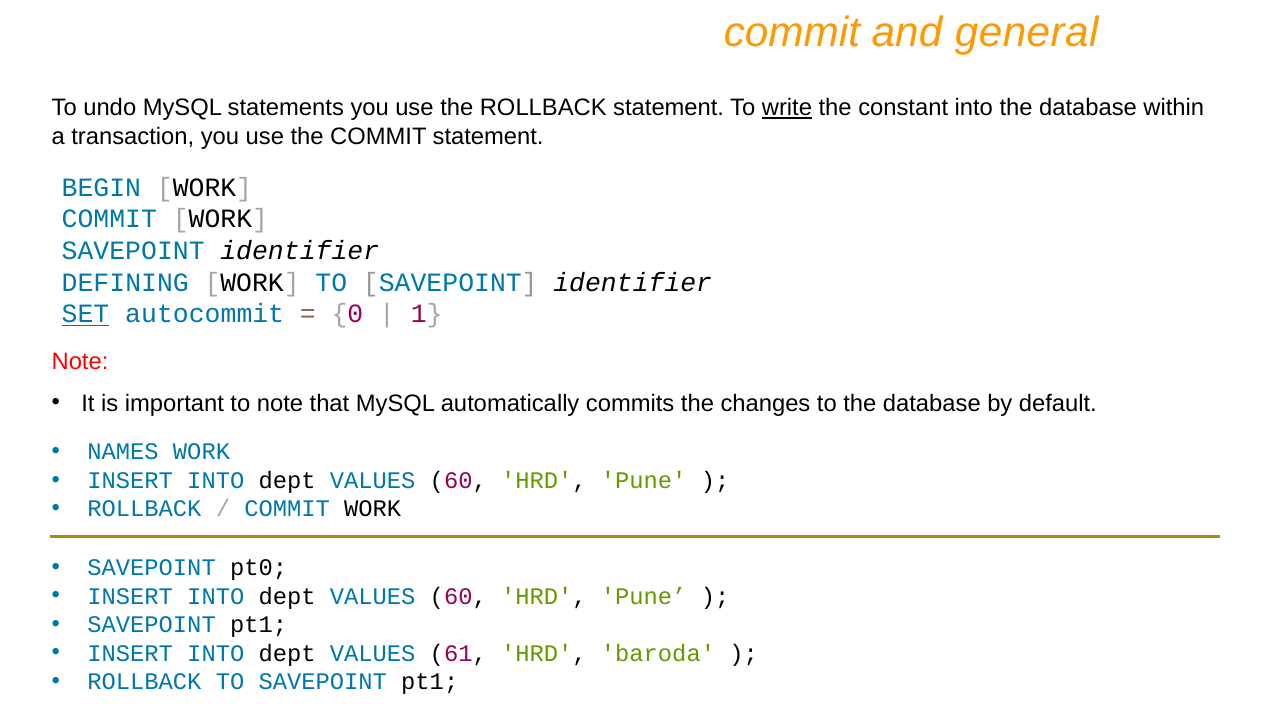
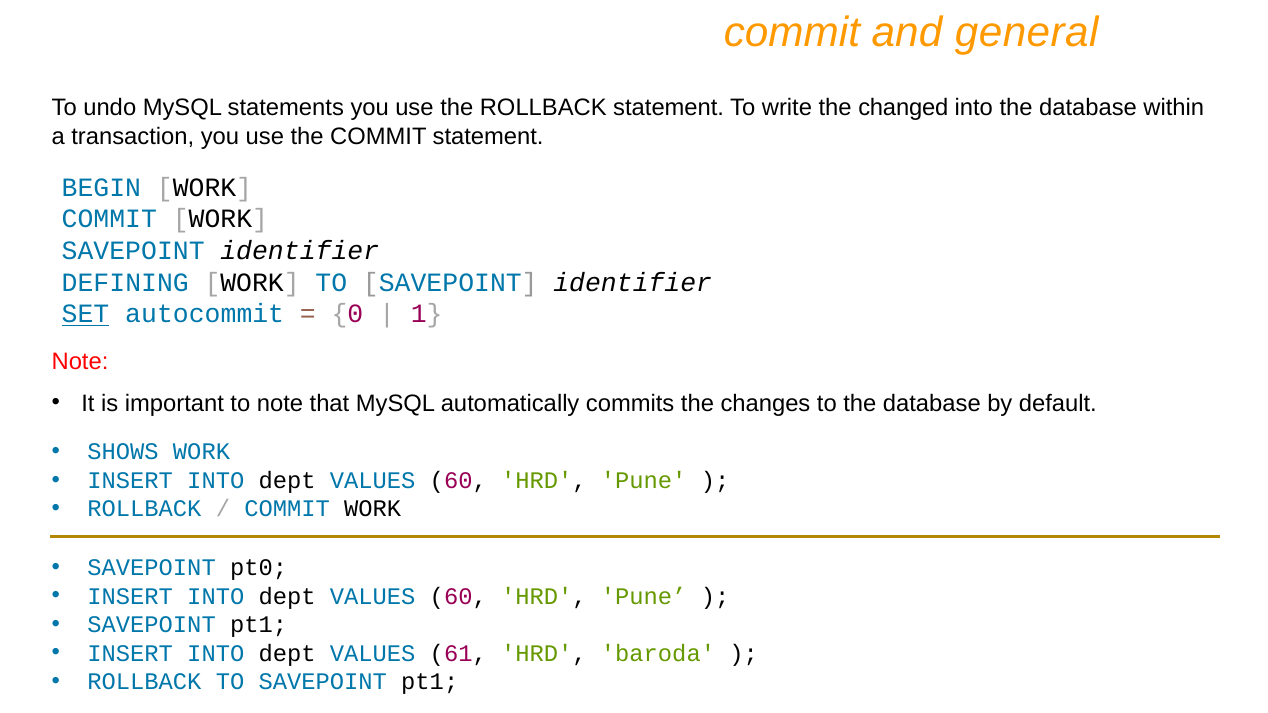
write underline: present -> none
constant: constant -> changed
NAMES: NAMES -> SHOWS
